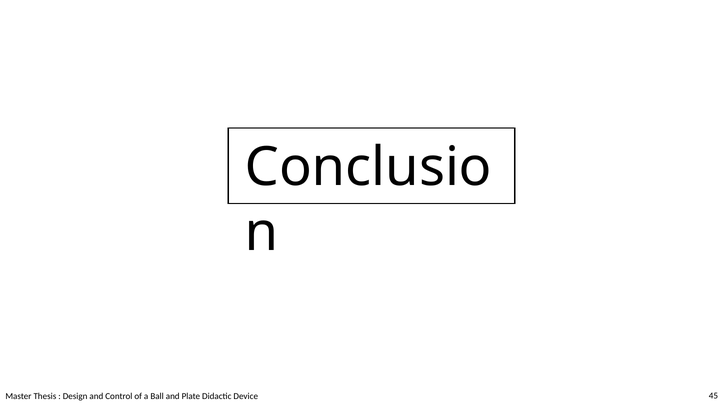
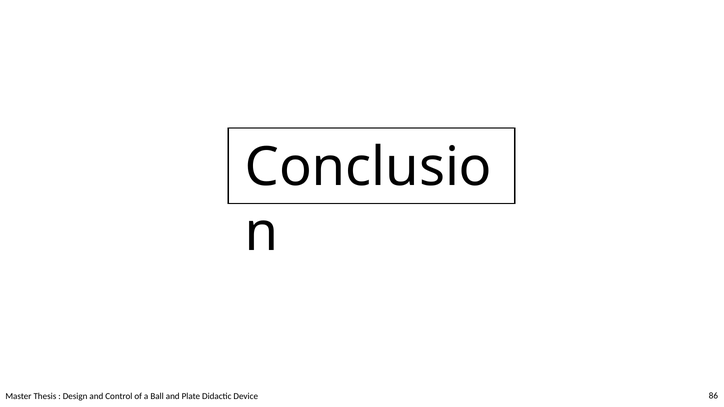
45: 45 -> 86
